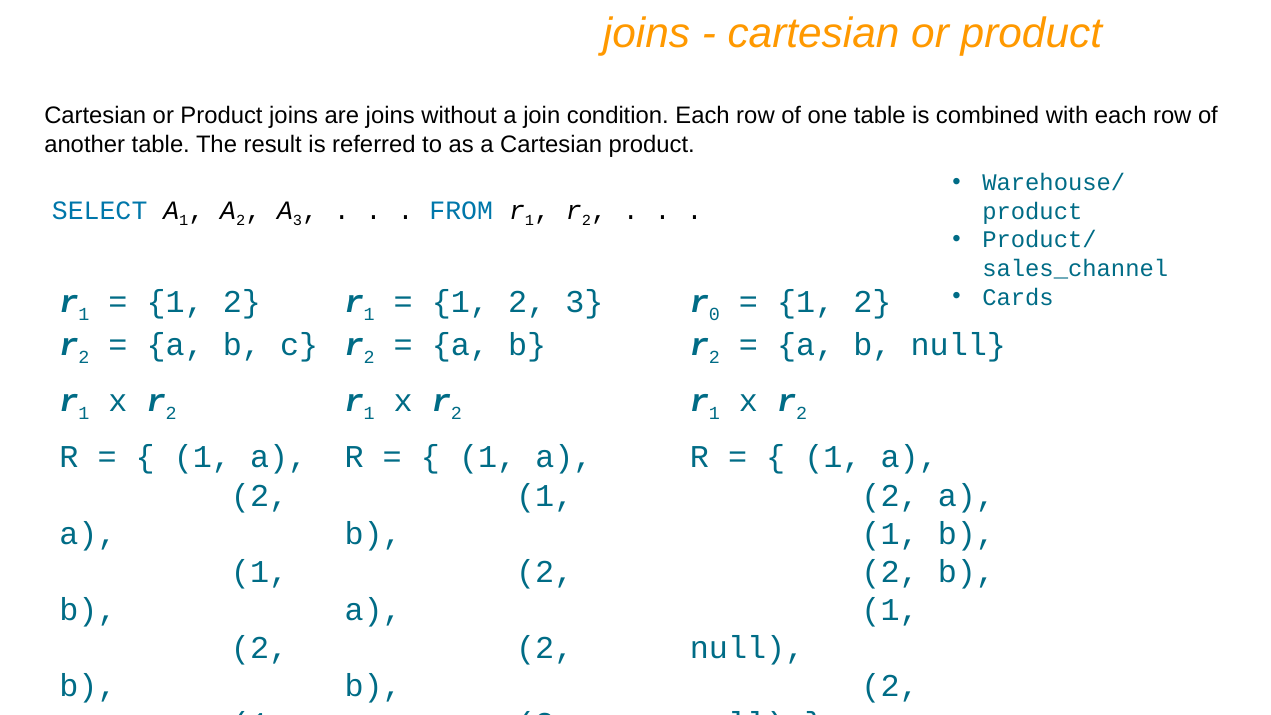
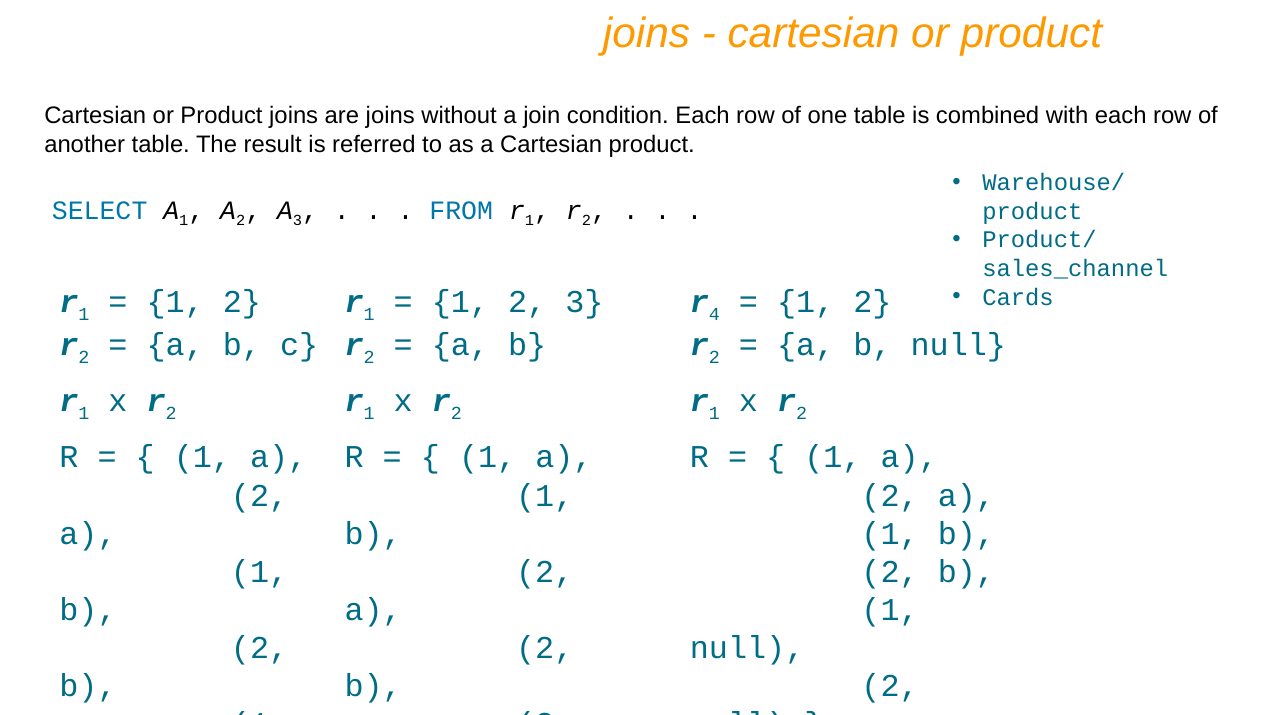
r 0: 0 -> 4
